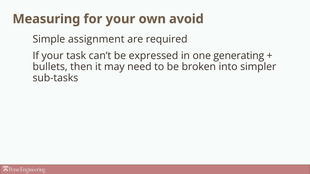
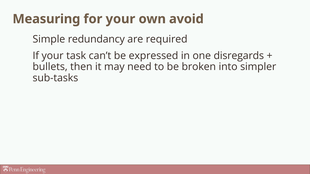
assignment: assignment -> redundancy
generating: generating -> disregards
